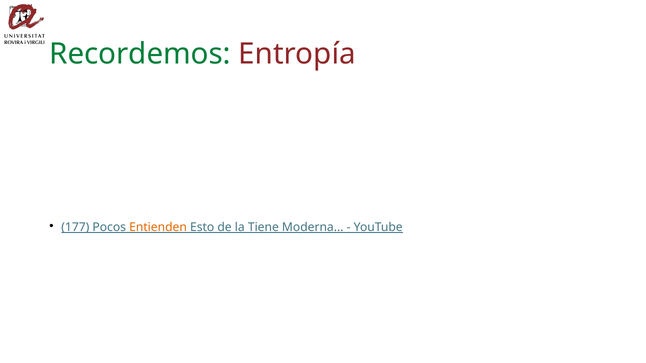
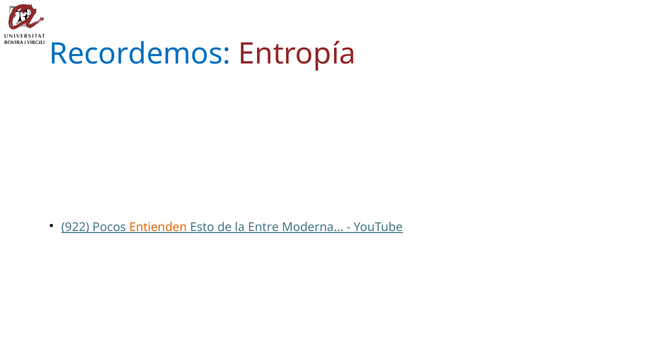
Recordemos colour: green -> blue
177: 177 -> 922
Tiene: Tiene -> Entre
